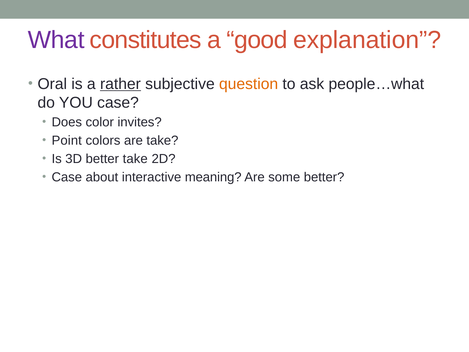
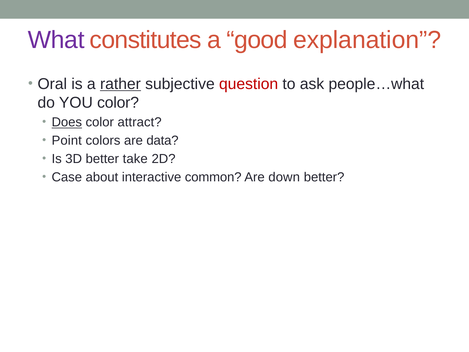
question colour: orange -> red
YOU case: case -> color
Does underline: none -> present
invites: invites -> attract
are take: take -> data
meaning: meaning -> common
some: some -> down
